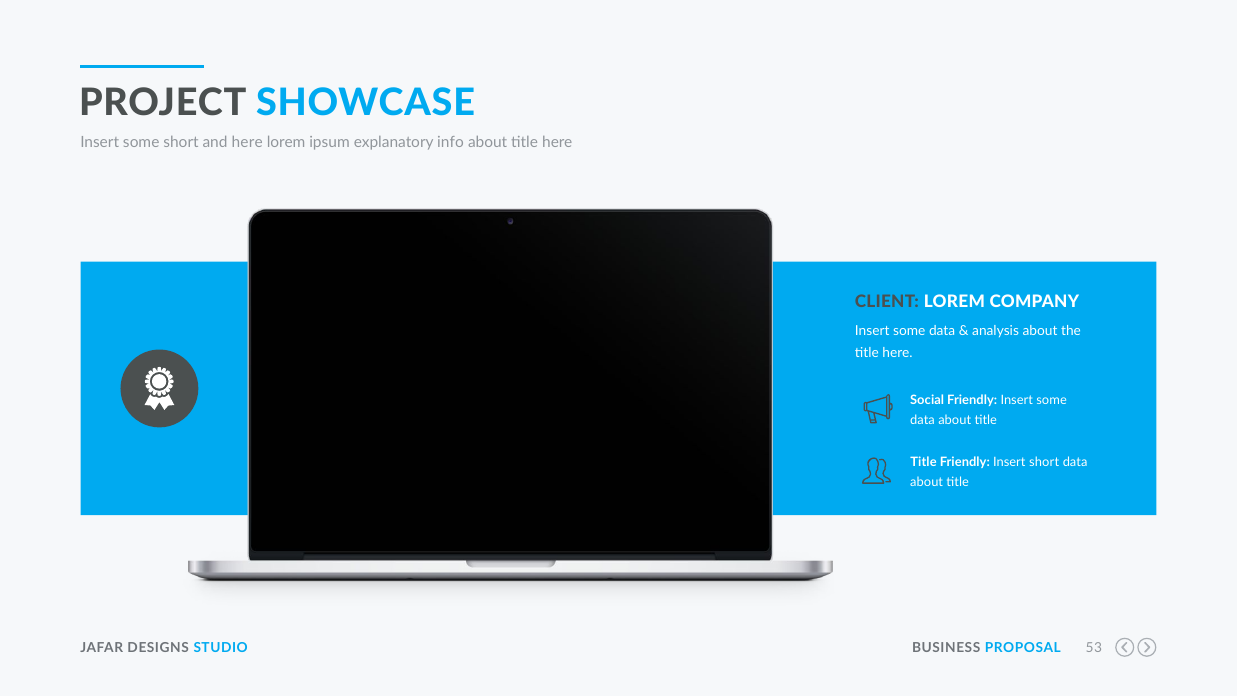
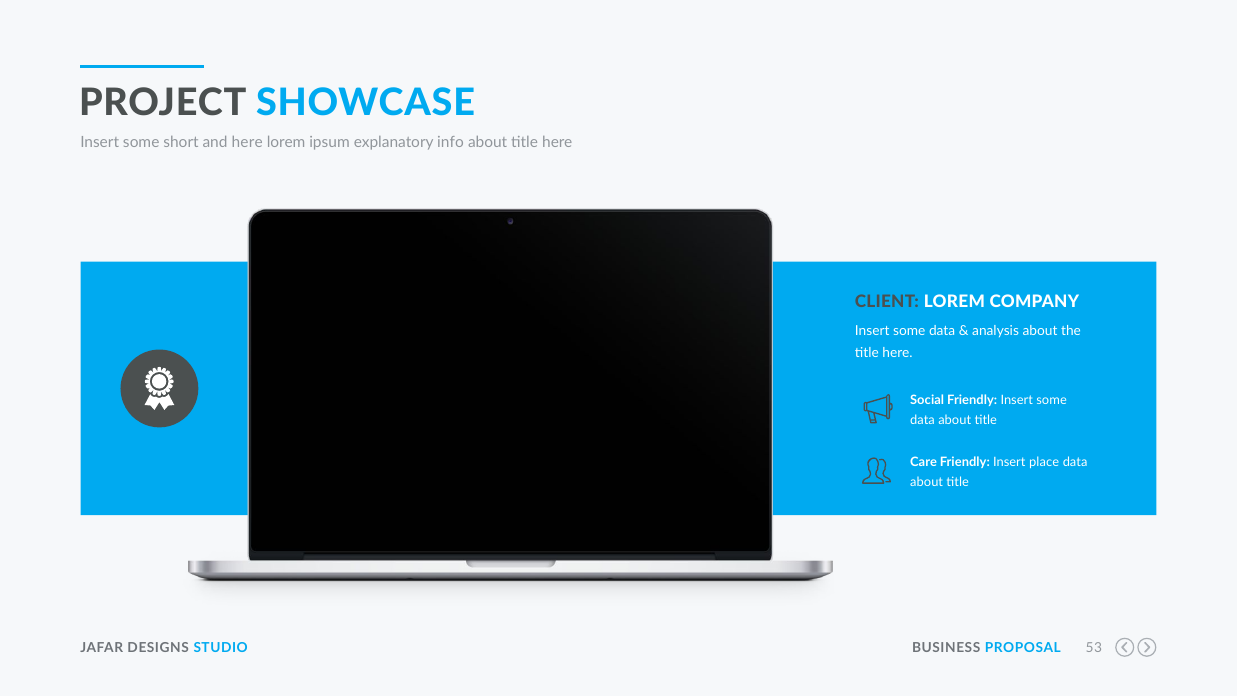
Title at (924, 462): Title -> Care
Insert short: short -> place
